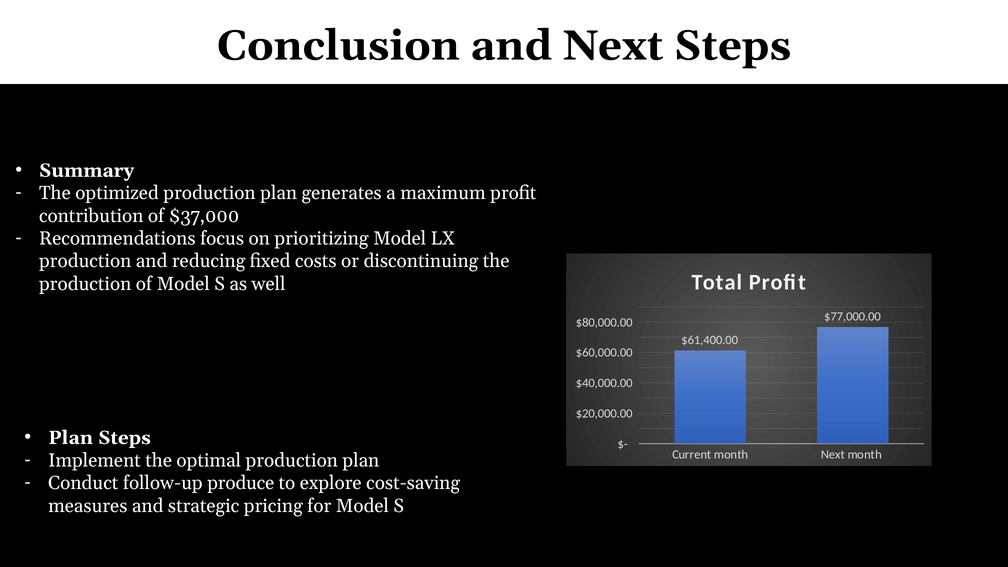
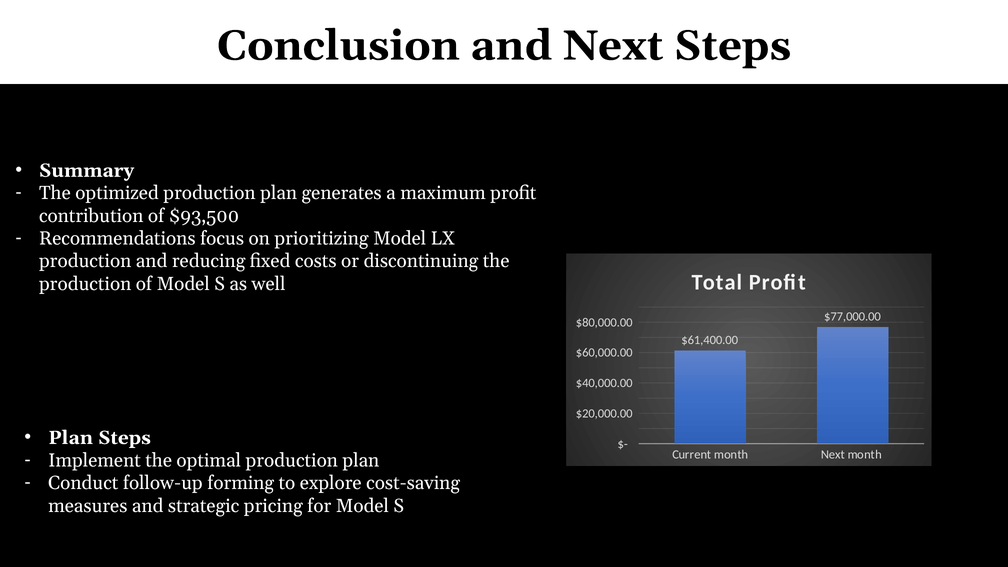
$37,000: $37,000 -> $93,500
produce: produce -> forming
